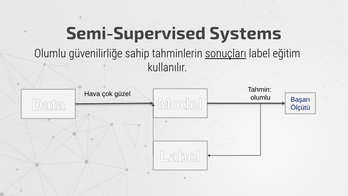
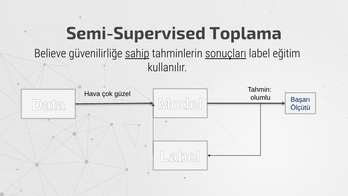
Systems: Systems -> Toplama
Olumlu at (50, 54): Olumlu -> Believe
sahip underline: none -> present
